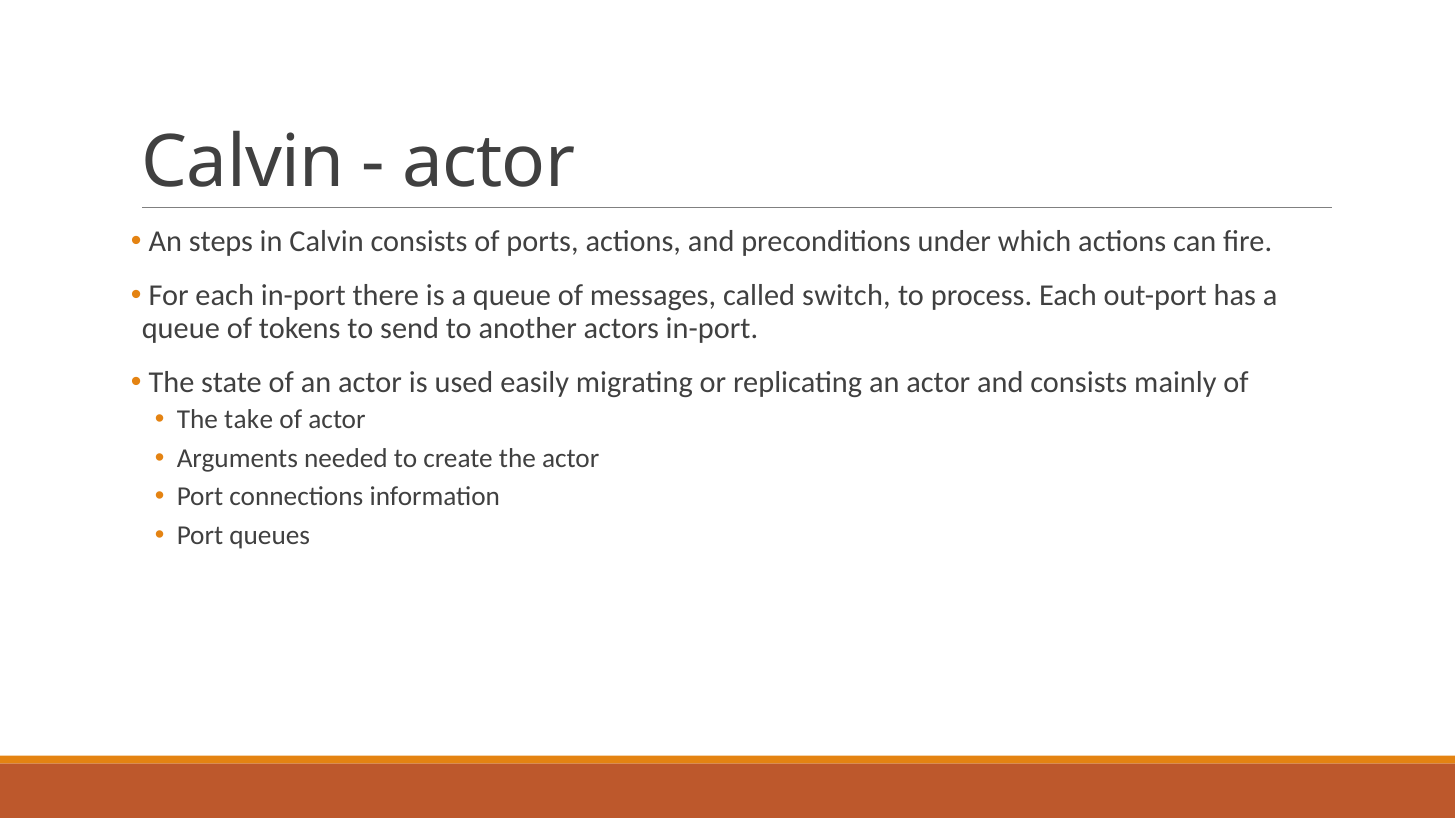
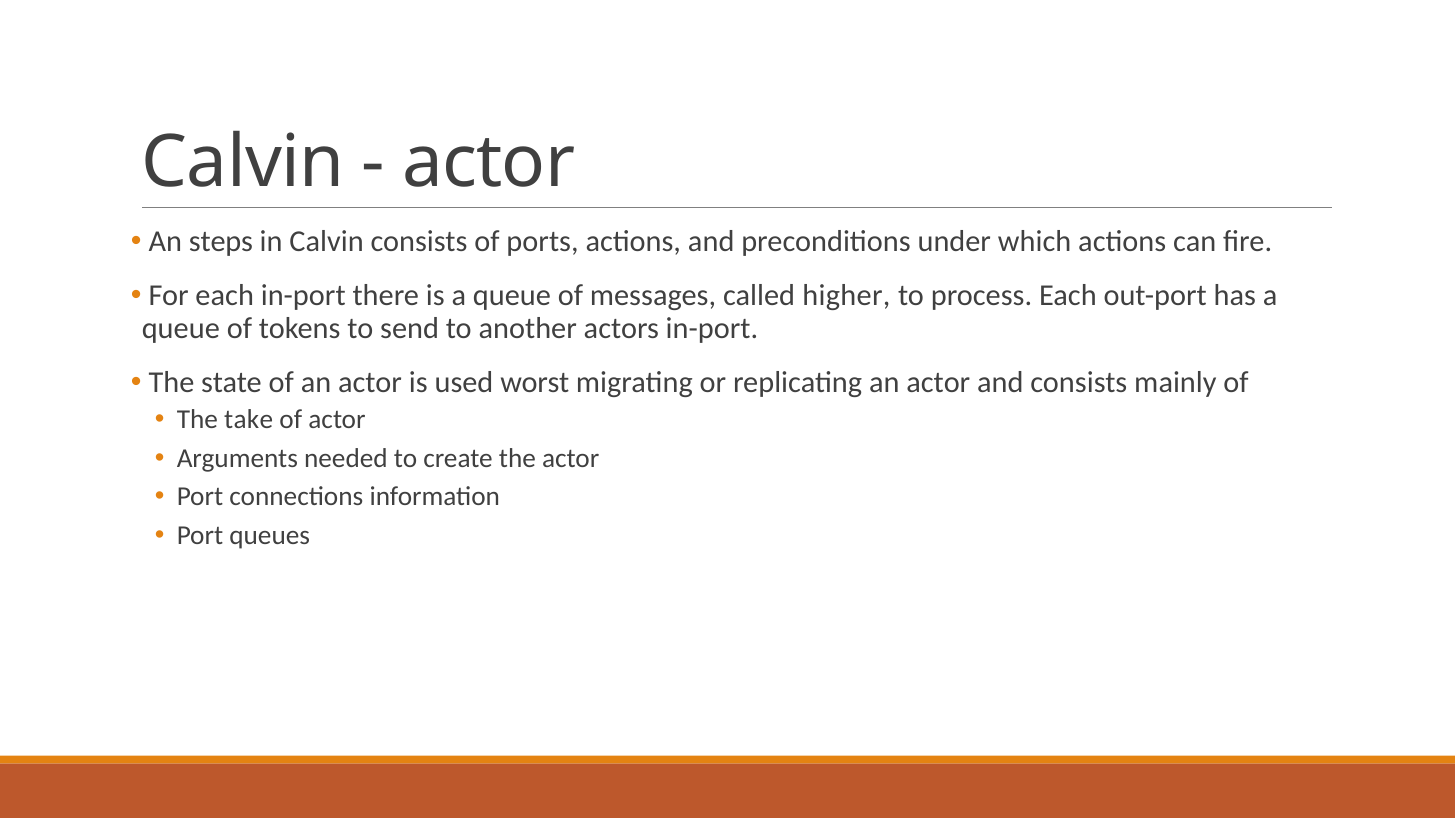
switch: switch -> higher
easily: easily -> worst
